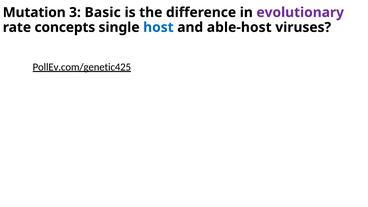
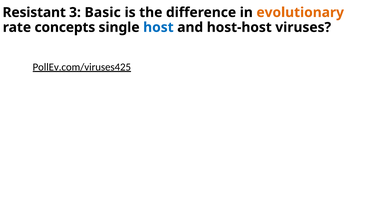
Mutation: Mutation -> Resistant
evolutionary colour: purple -> orange
able-host: able-host -> host-host
PollEv.com/genetic425: PollEv.com/genetic425 -> PollEv.com/viruses425
